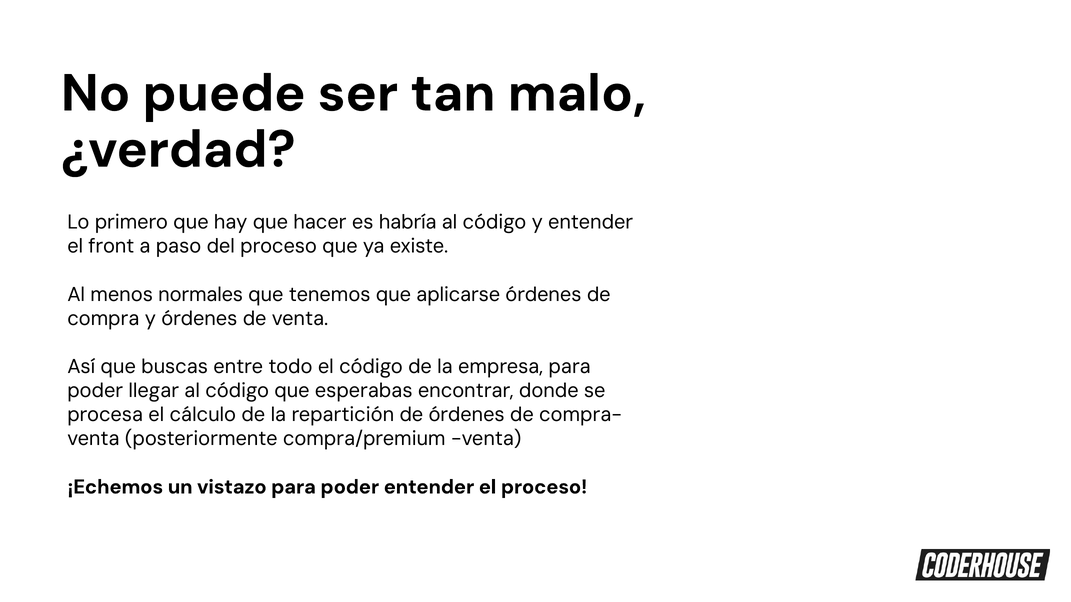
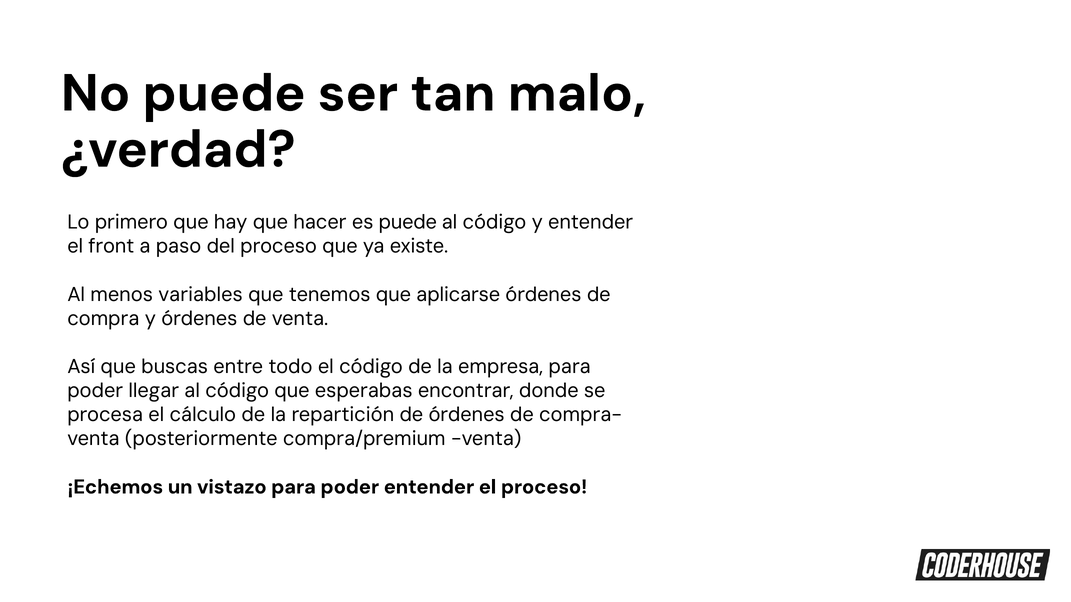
es habría: habría -> puede
normales: normales -> variables
